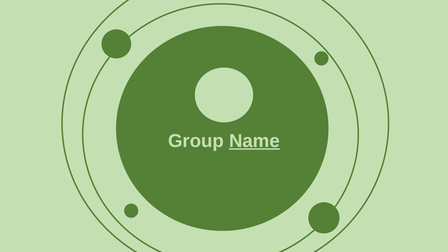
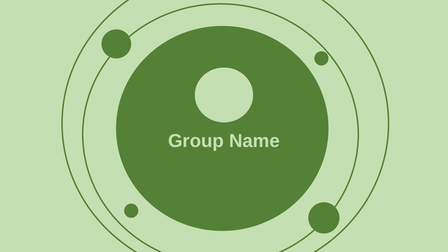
Name underline: present -> none
